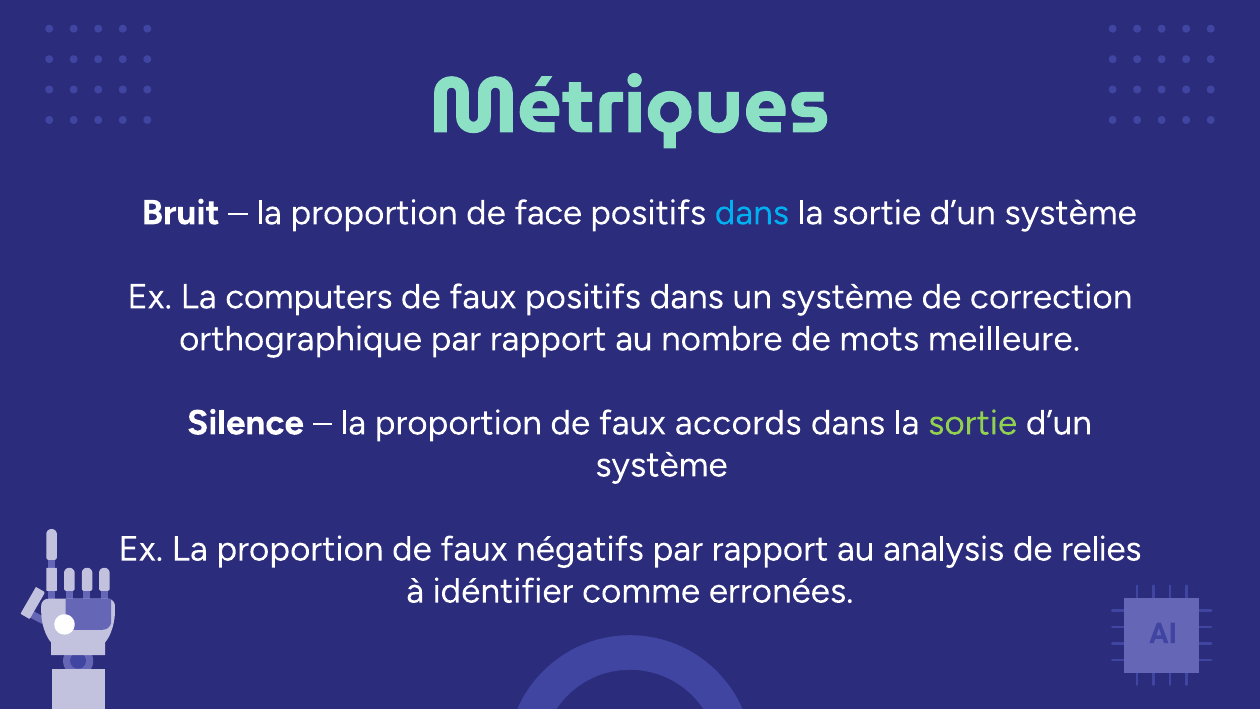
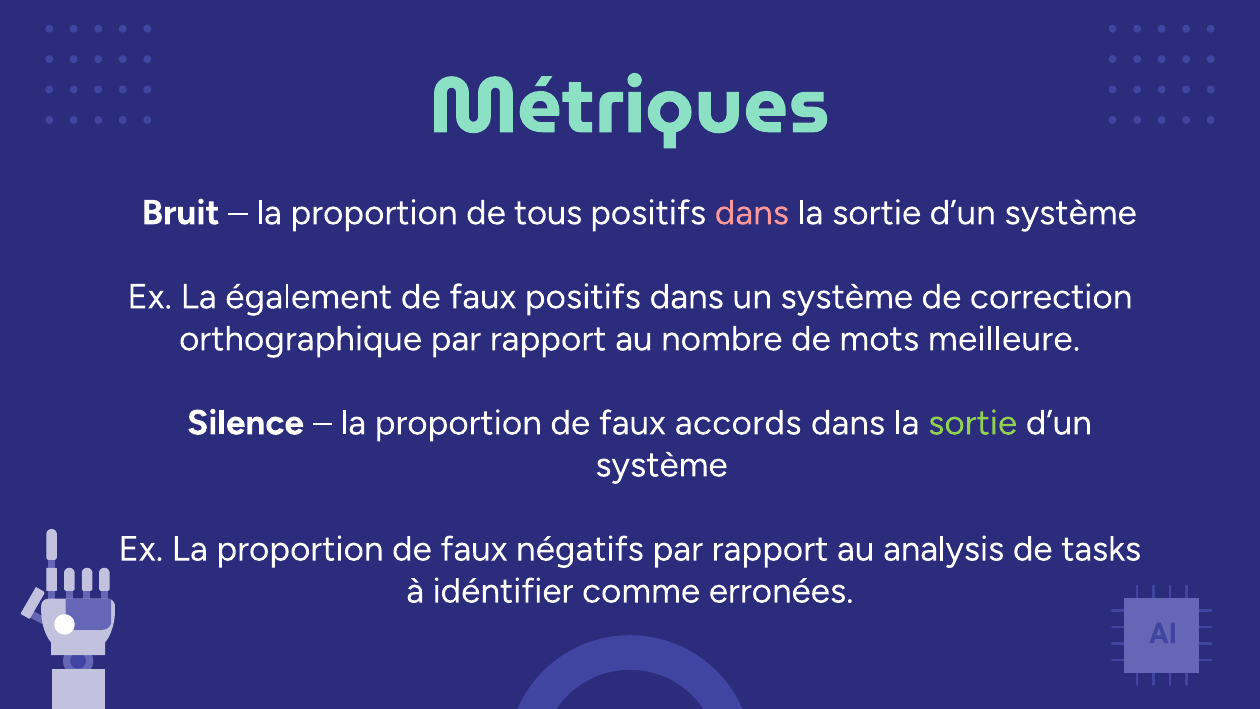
face: face -> tous
dans at (752, 213) colour: light blue -> pink
computers: computers -> également
relies: relies -> tasks
